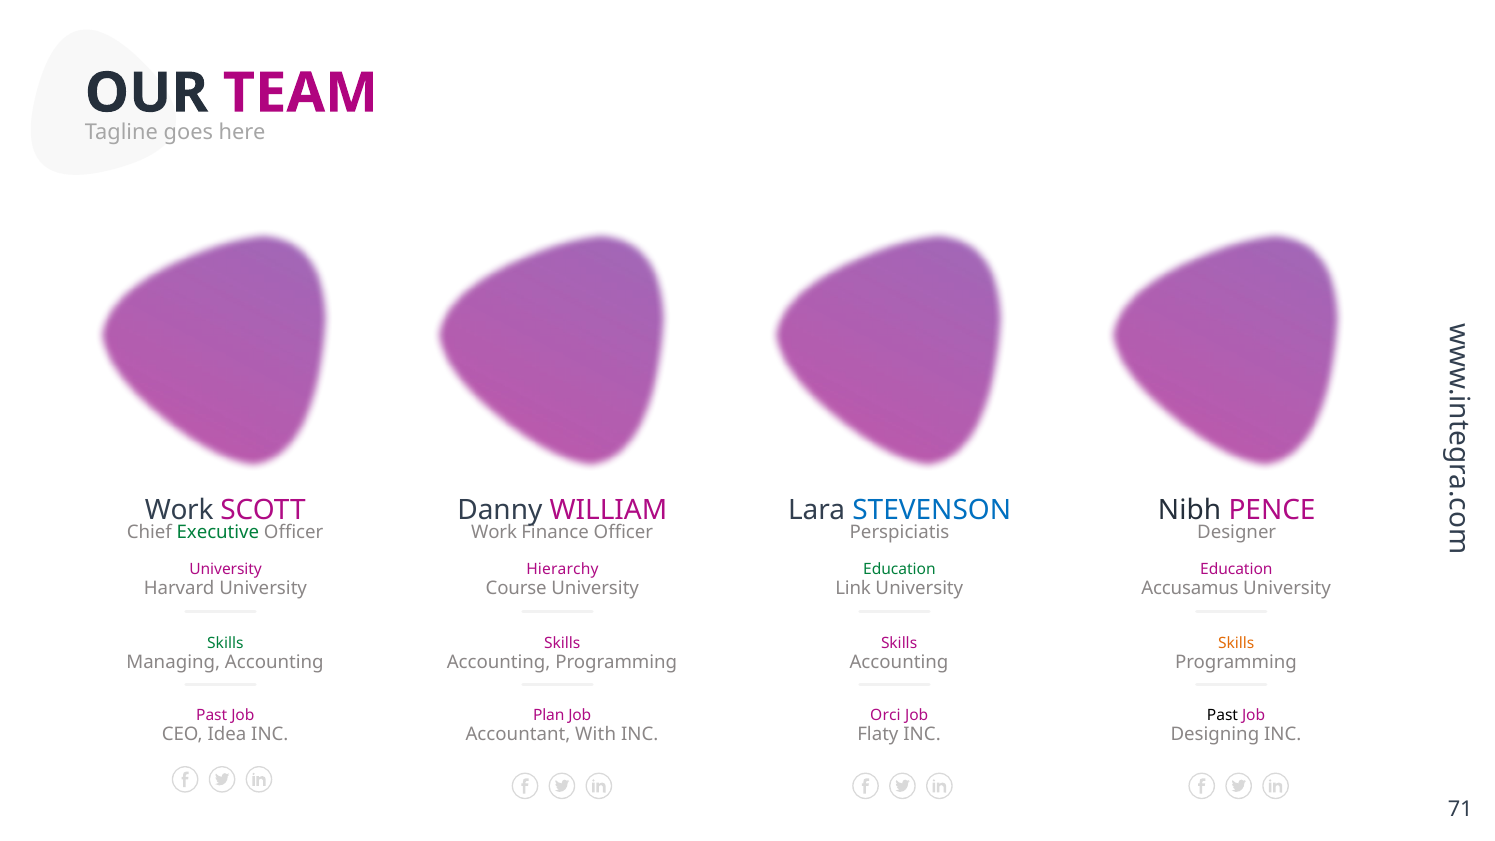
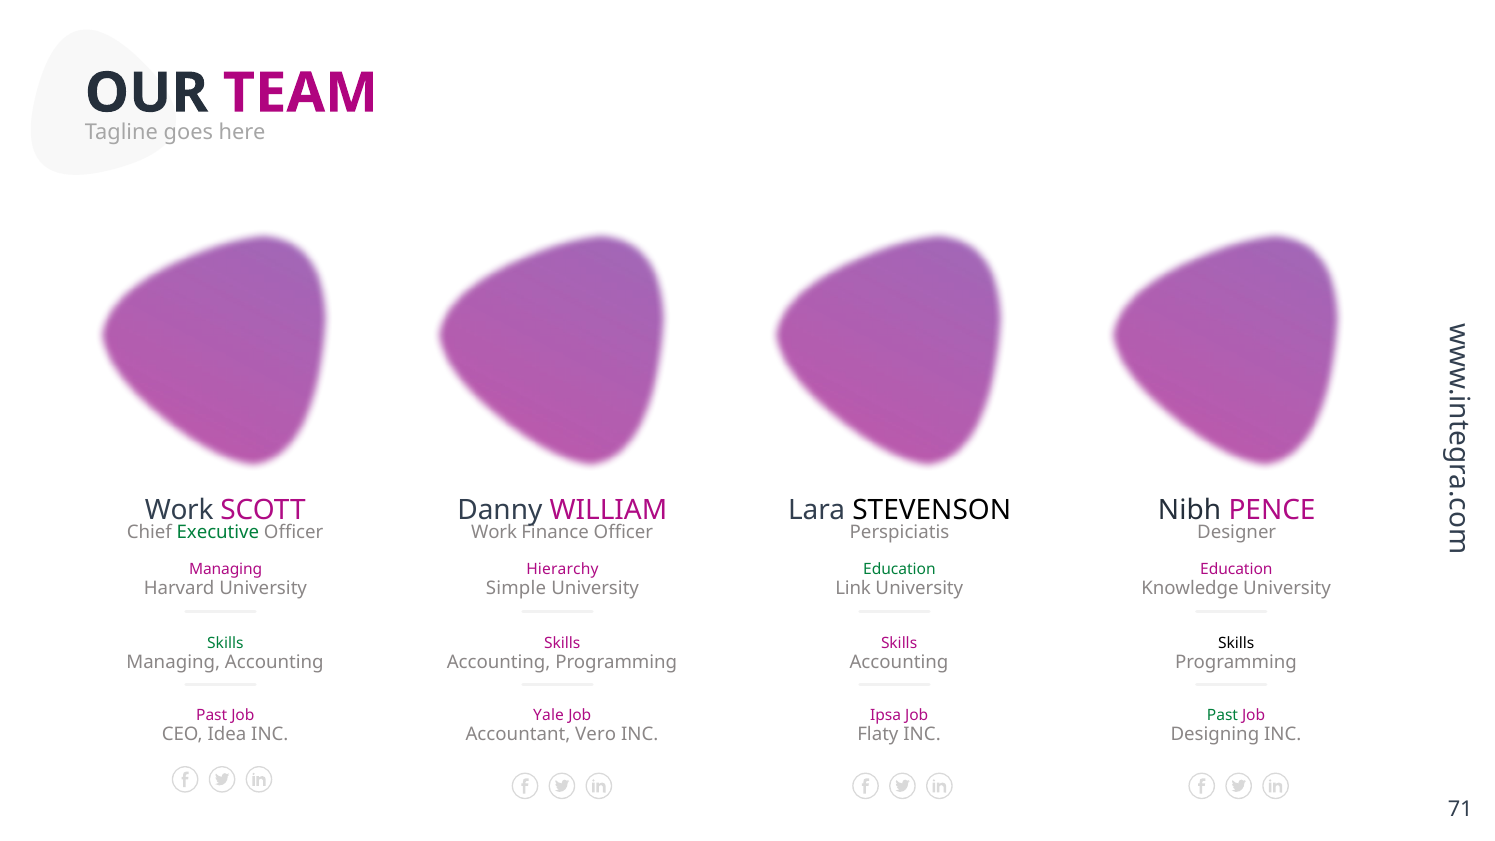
STEVENSON colour: blue -> black
University at (226, 569): University -> Managing
Course: Course -> Simple
Accusamus: Accusamus -> Knowledge
Skills at (1236, 643) colour: orange -> black
Plan: Plan -> Yale
Orci: Orci -> Ipsa
Past at (1223, 715) colour: black -> green
With: With -> Vero
